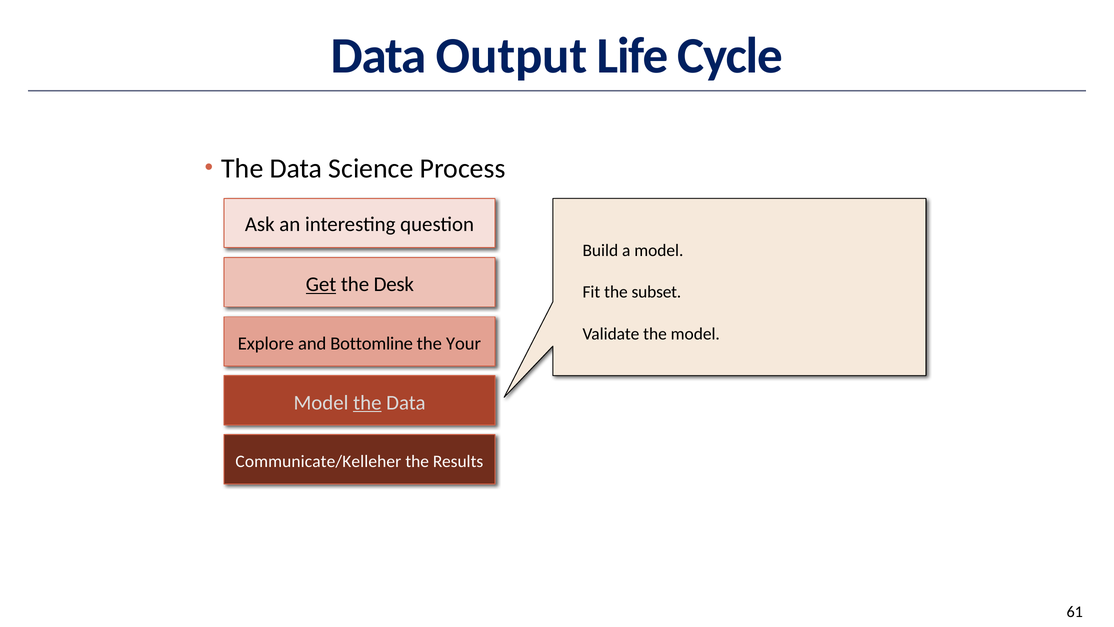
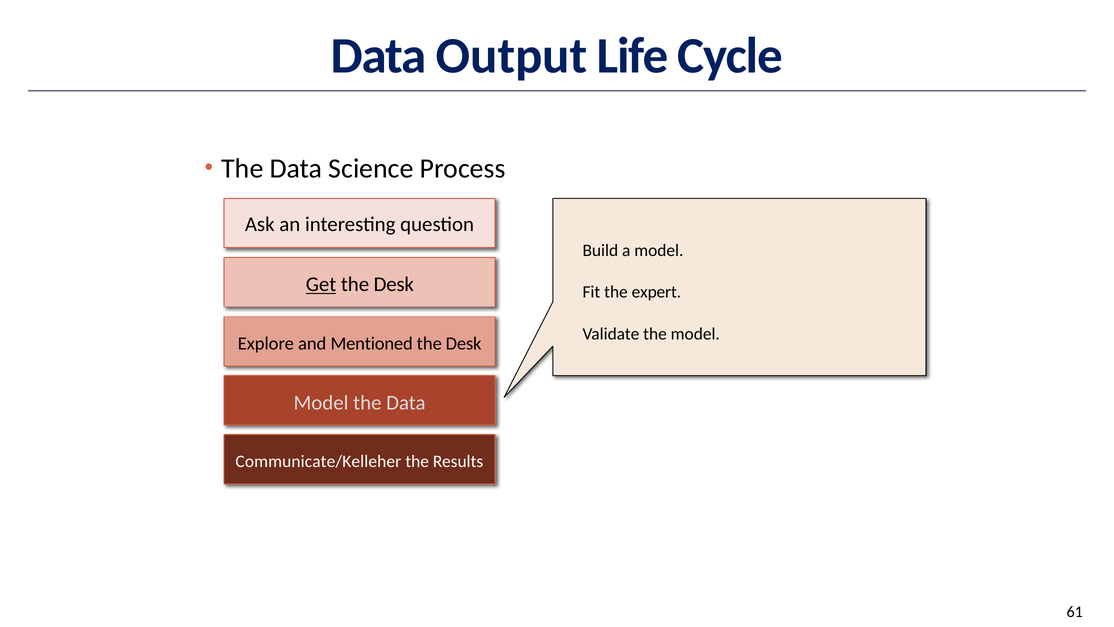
subset: subset -> expert
Bottomline: Bottomline -> Mentioned
Your at (464, 344): Your -> Desk
the at (367, 402) underline: present -> none
